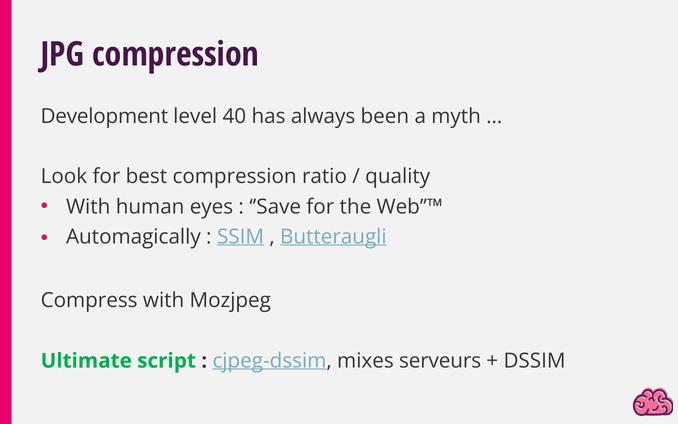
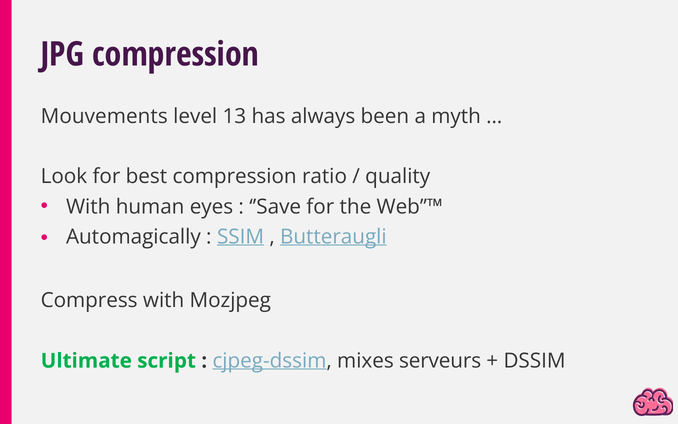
Development: Development -> Mouvements
40: 40 -> 13
